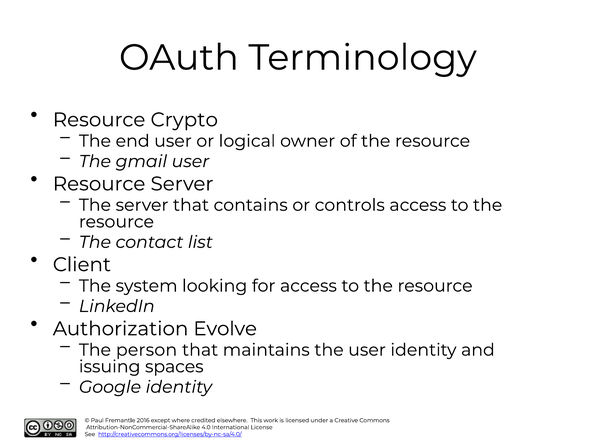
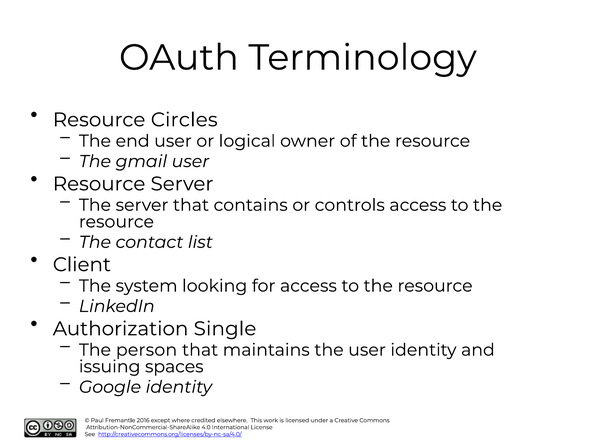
Crypto: Crypto -> Circles
Evolve: Evolve -> Single
